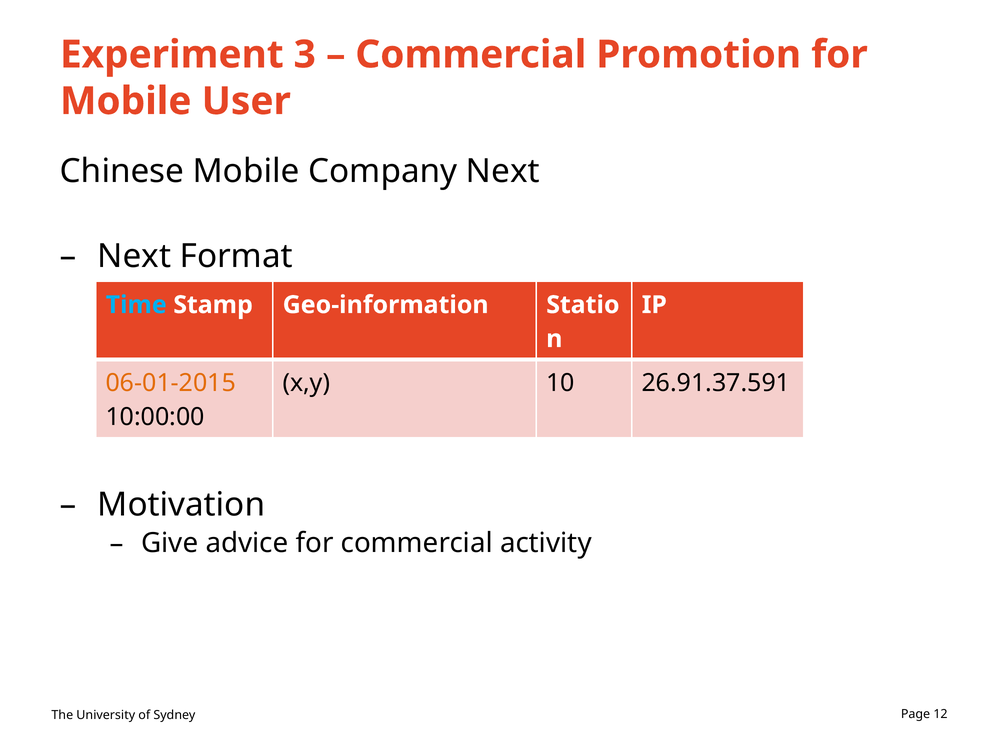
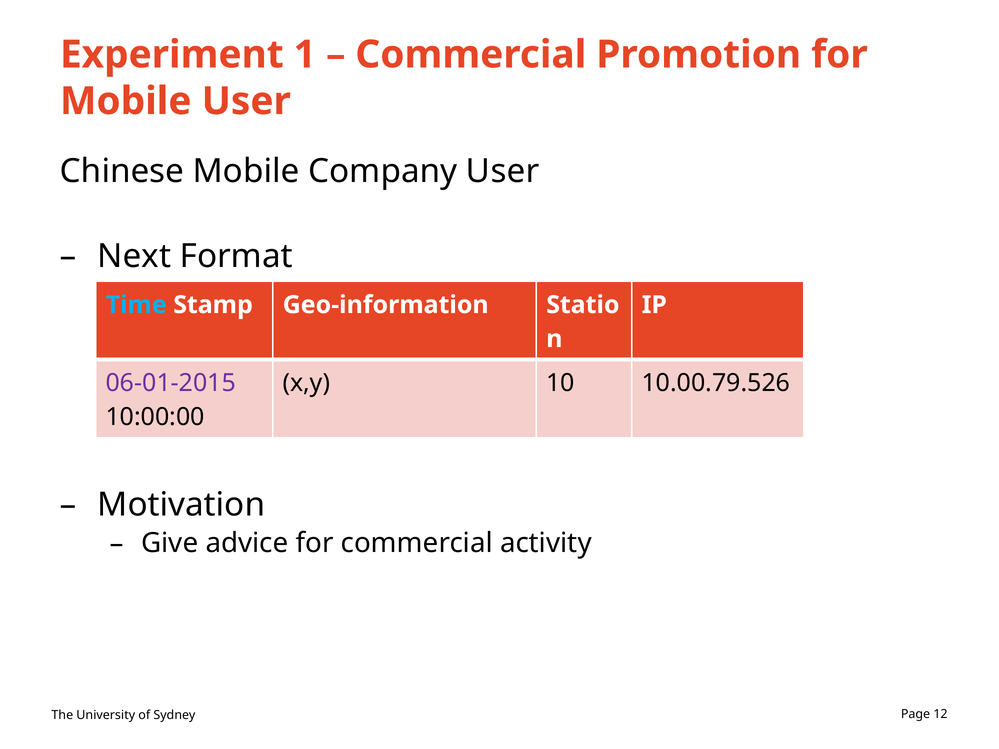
3: 3 -> 1
Company Next: Next -> User
06-01-2015 colour: orange -> purple
26.91.37.591: 26.91.37.591 -> 10.00.79.526
